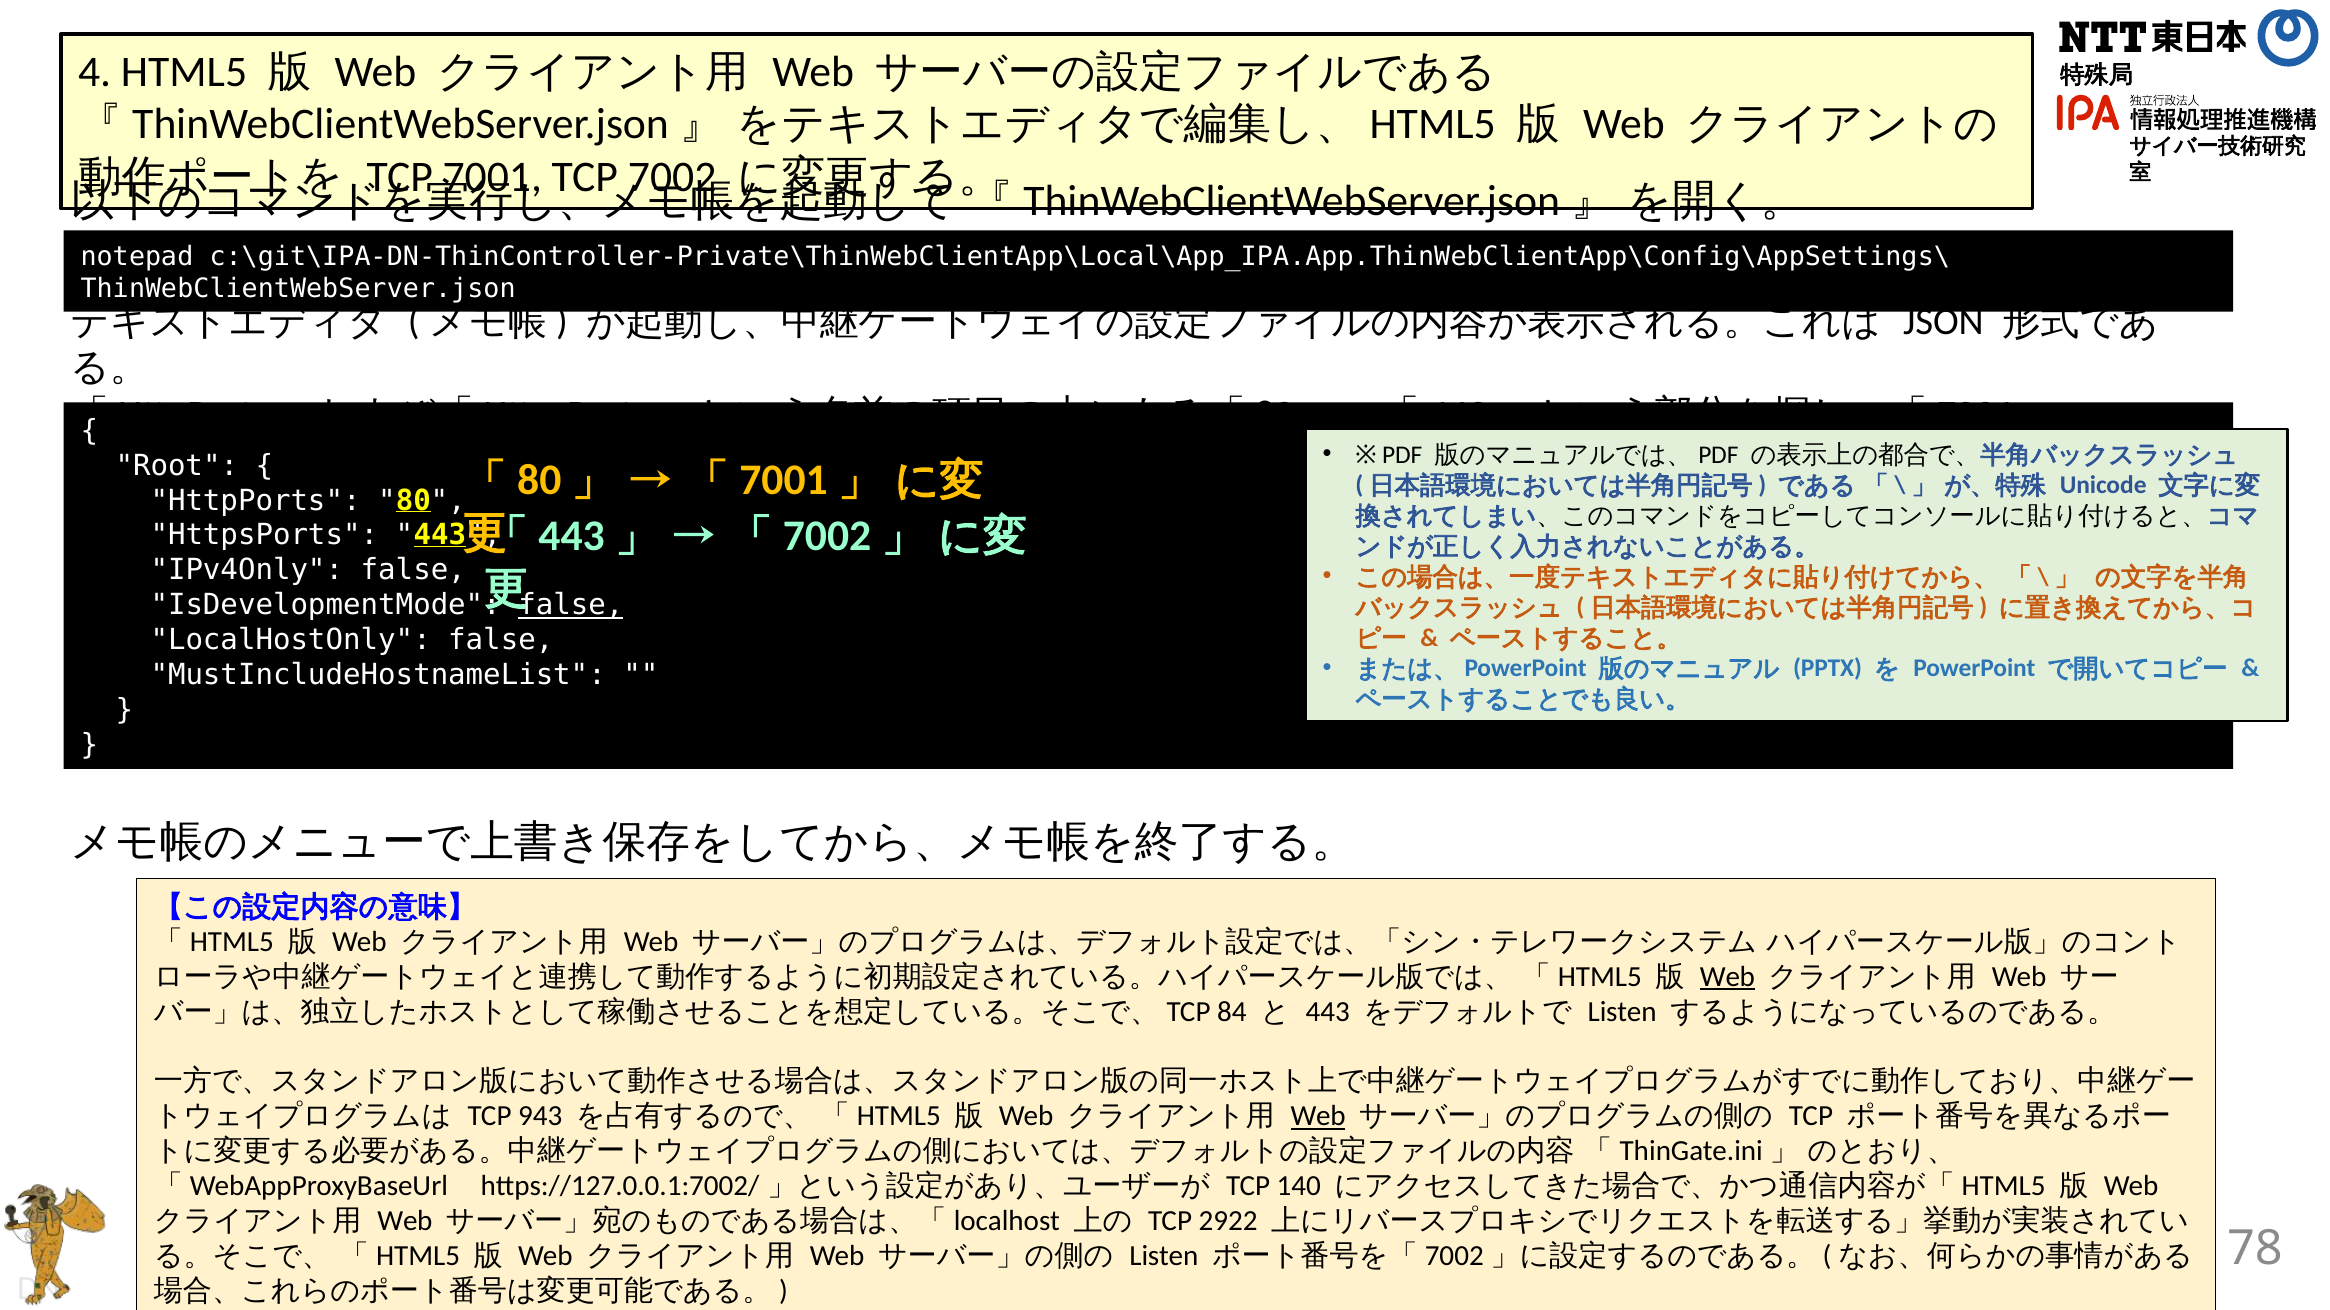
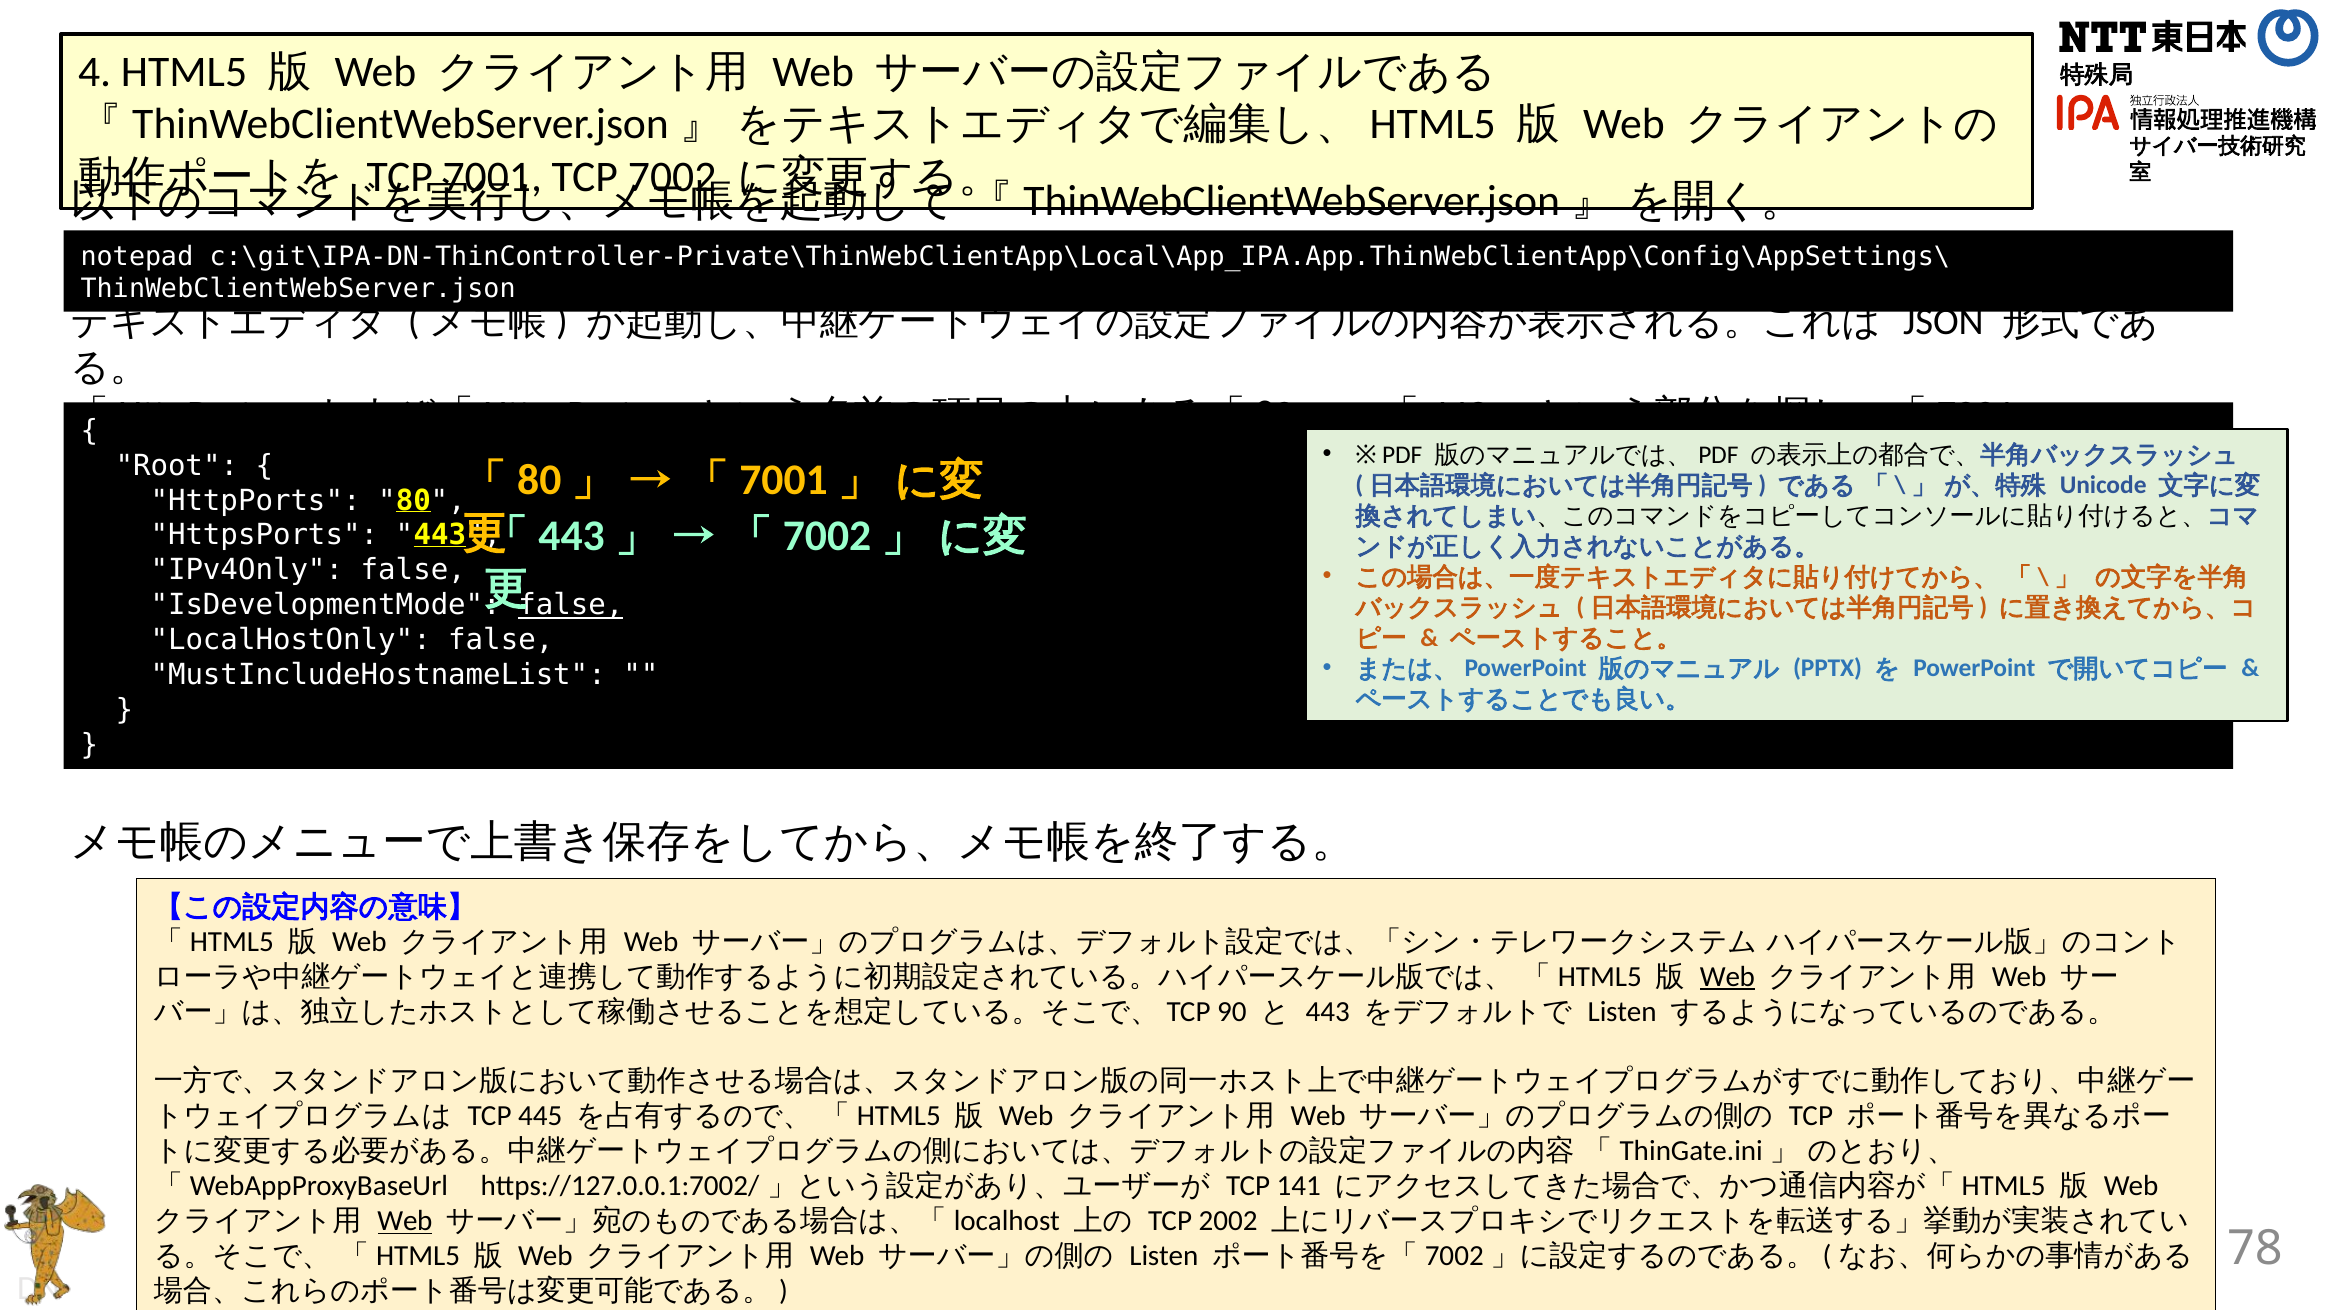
84: 84 -> 90
943: 943 -> 445
Web at (1318, 1117) underline: present -> none
140: 140 -> 141
Web at (405, 1222) underline: none -> present
2922: 2922 -> 2002
